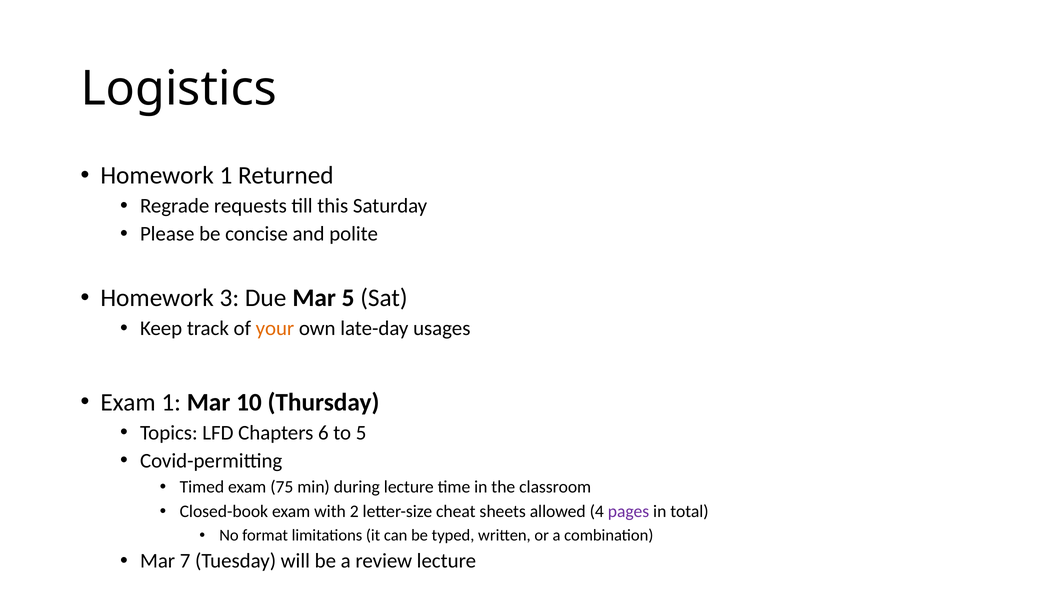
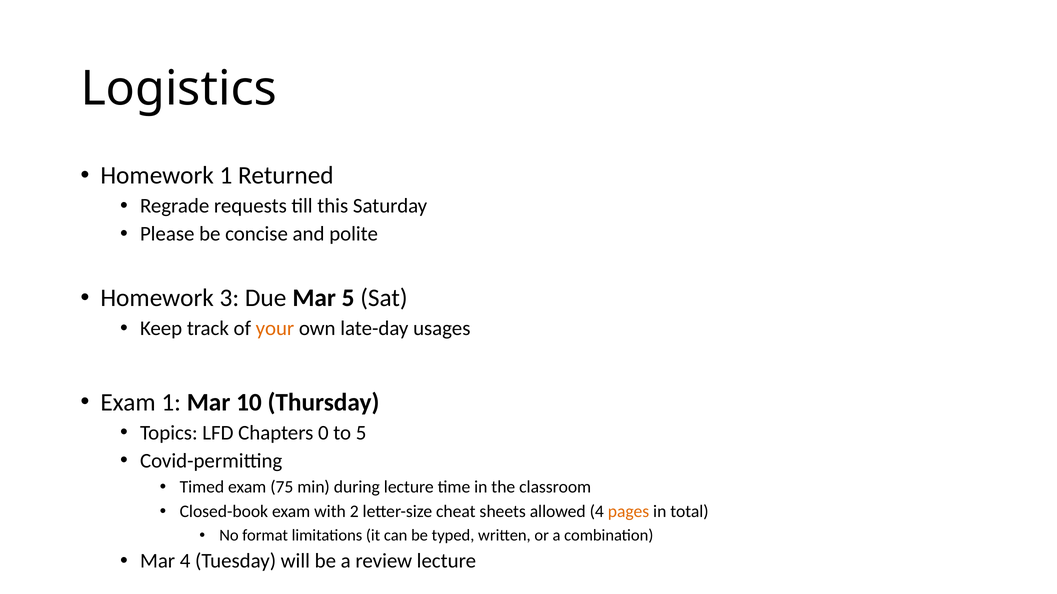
6: 6 -> 0
pages colour: purple -> orange
Mar 7: 7 -> 4
